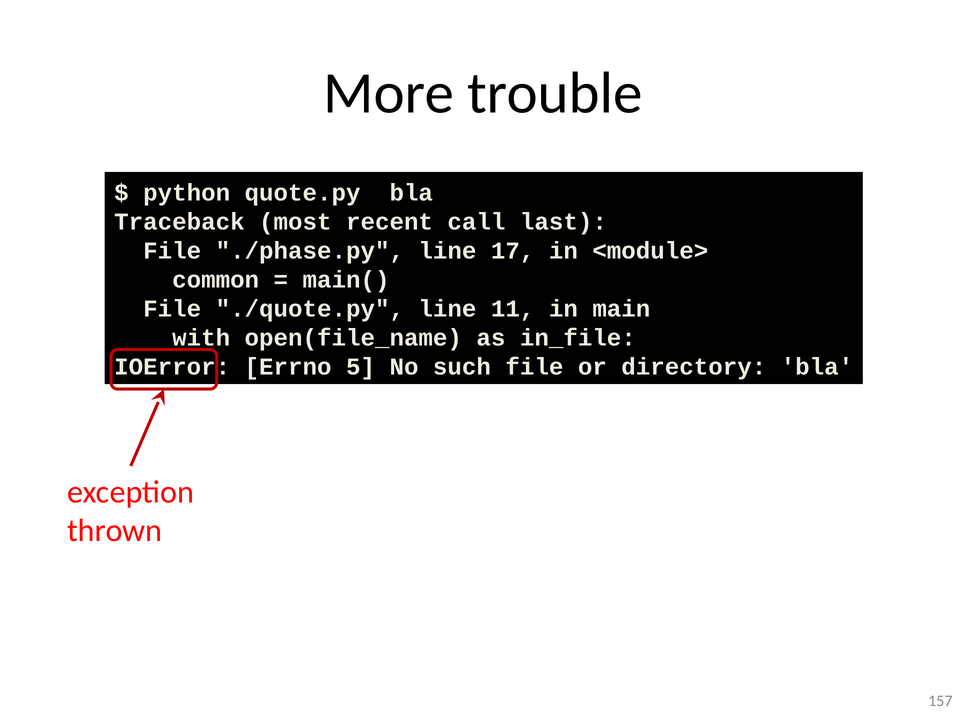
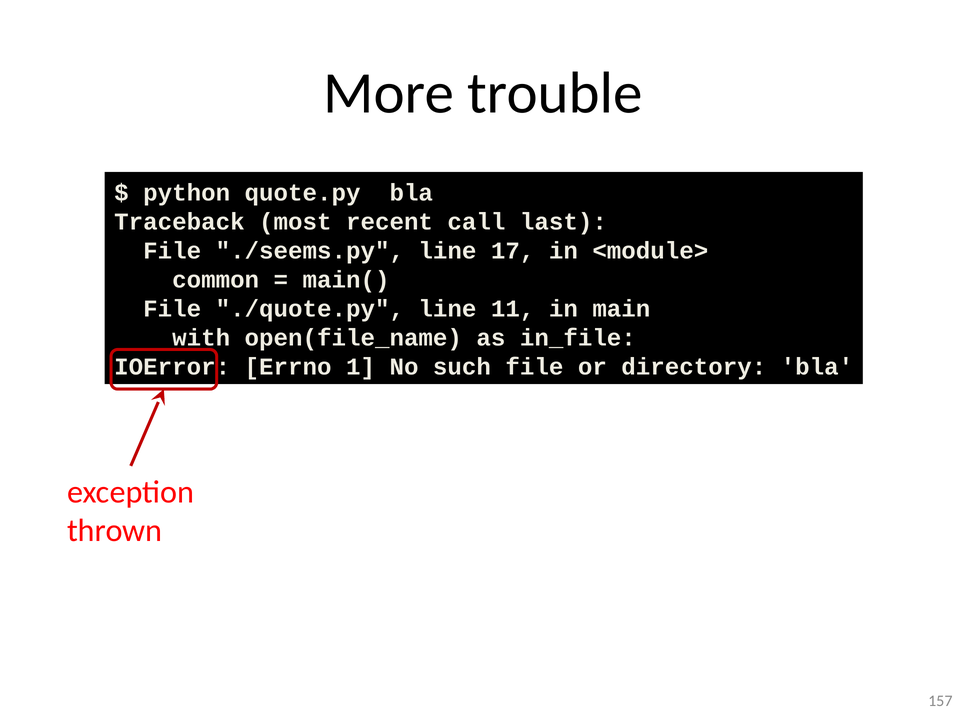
./phase.py: ./phase.py -> ./seems.py
5: 5 -> 1
